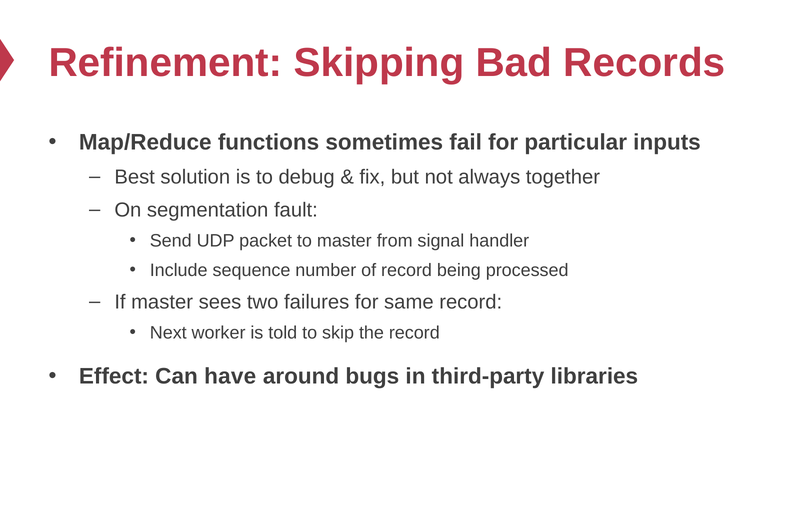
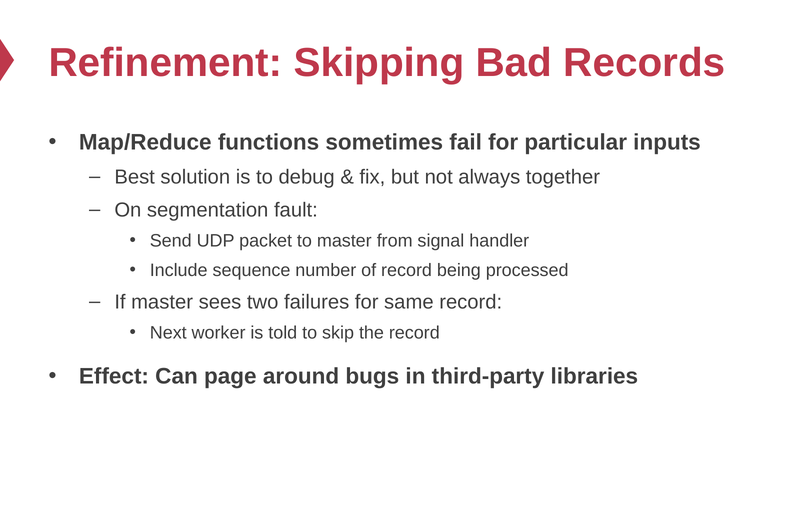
have: have -> page
